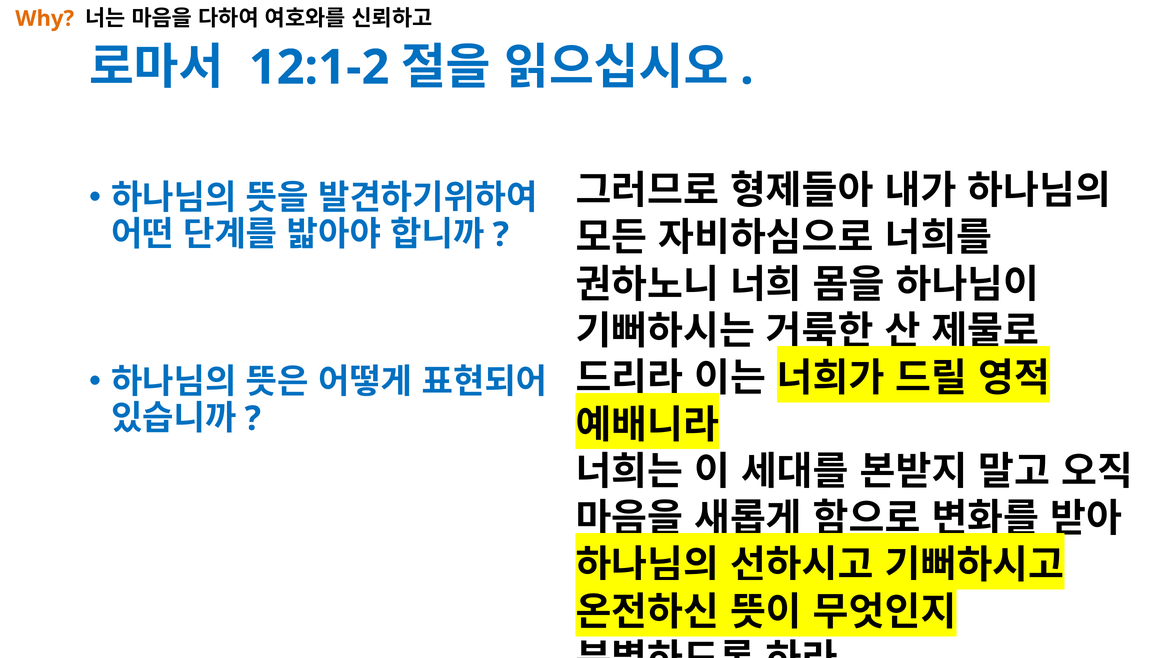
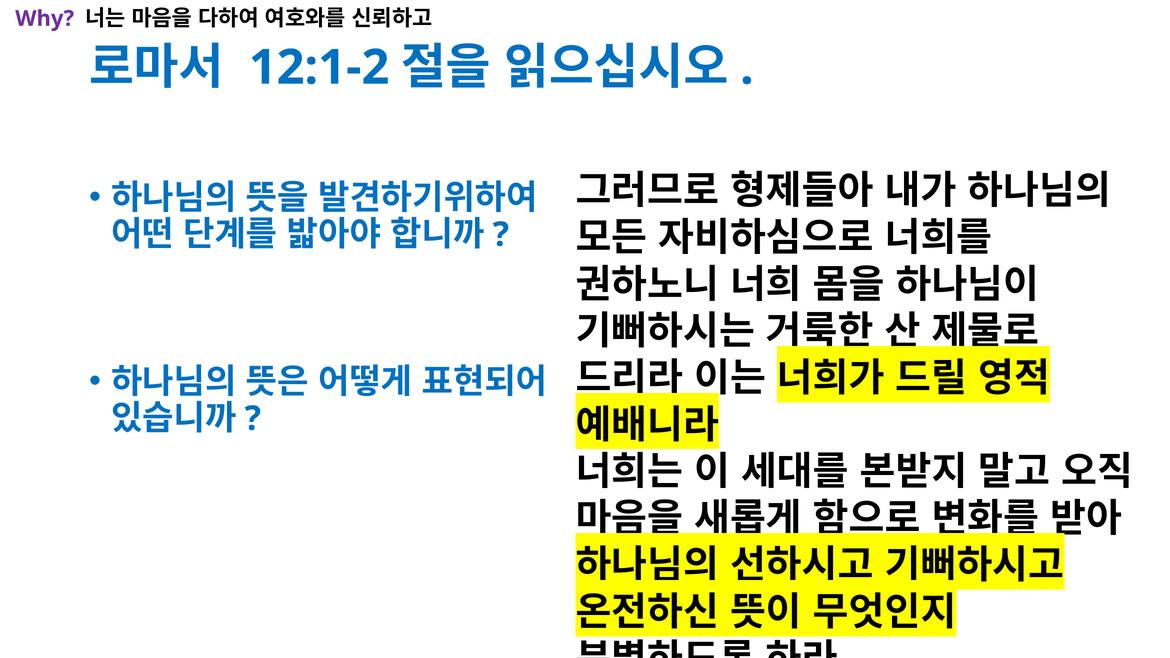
Why colour: orange -> purple
